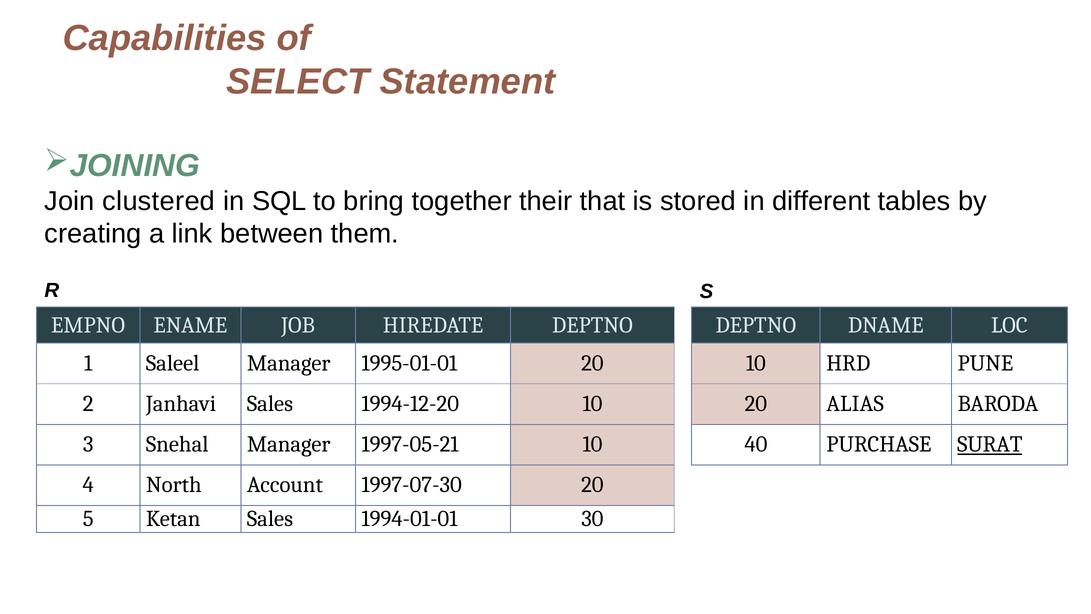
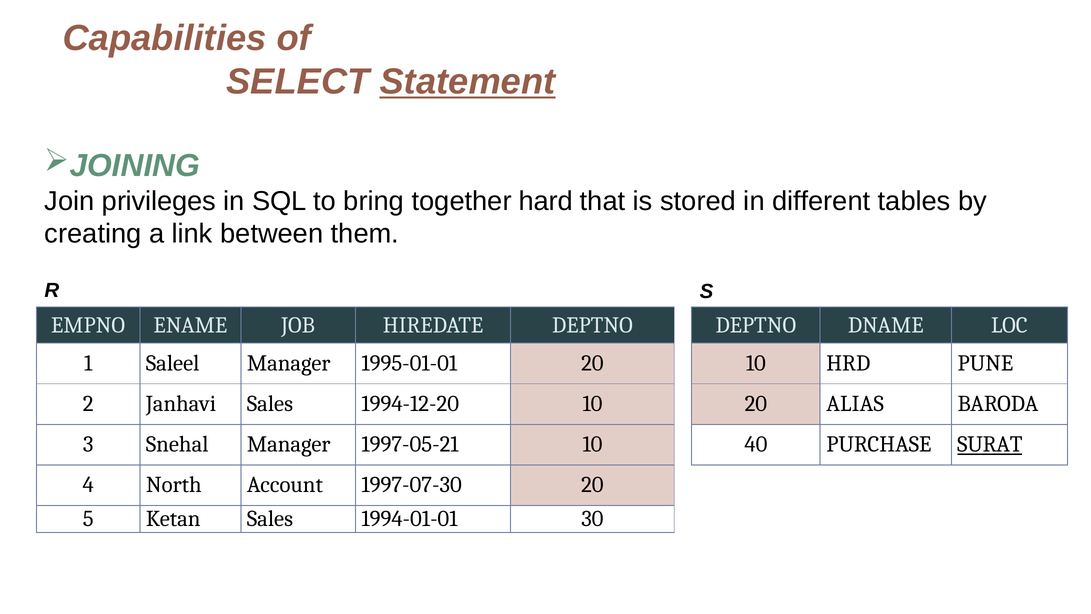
Statement underline: none -> present
clustered: clustered -> privileges
their: their -> hard
